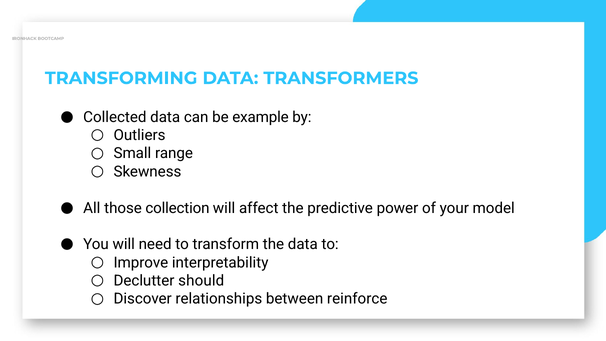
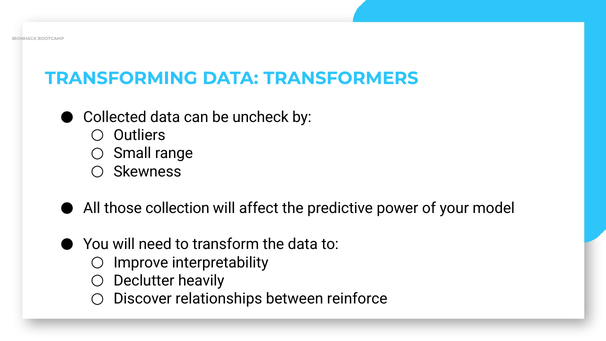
example: example -> uncheck
should: should -> heavily
